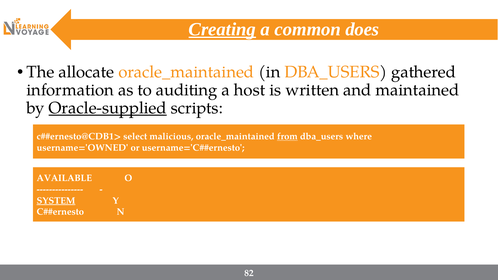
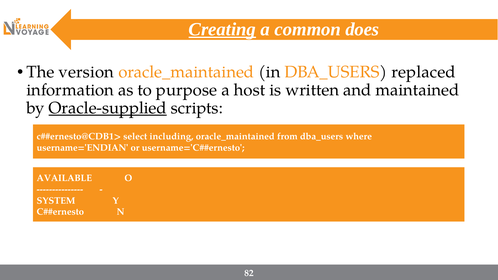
allocate: allocate -> version
gathered: gathered -> replaced
auditing: auditing -> purpose
malicious: malicious -> including
from underline: present -> none
username='OWNED: username='OWNED -> username='ENDIAN
SYSTEM underline: present -> none
